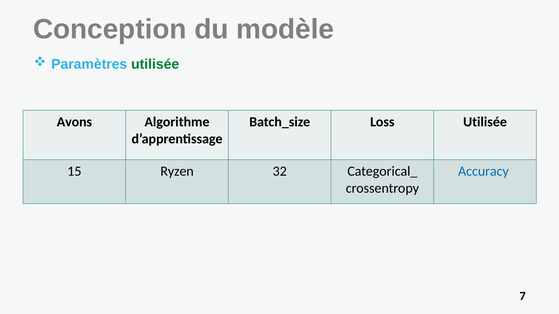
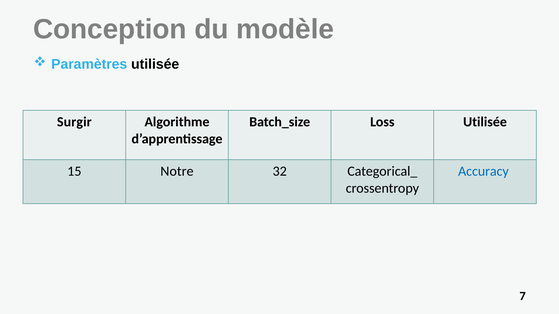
utilisée at (155, 64) colour: green -> black
Avons: Avons -> Surgir
Ryzen: Ryzen -> Notre
